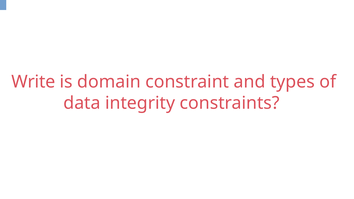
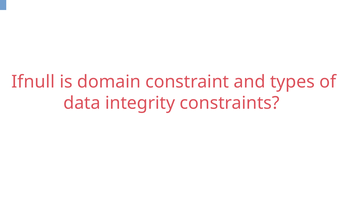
Write: Write -> Ifnull
